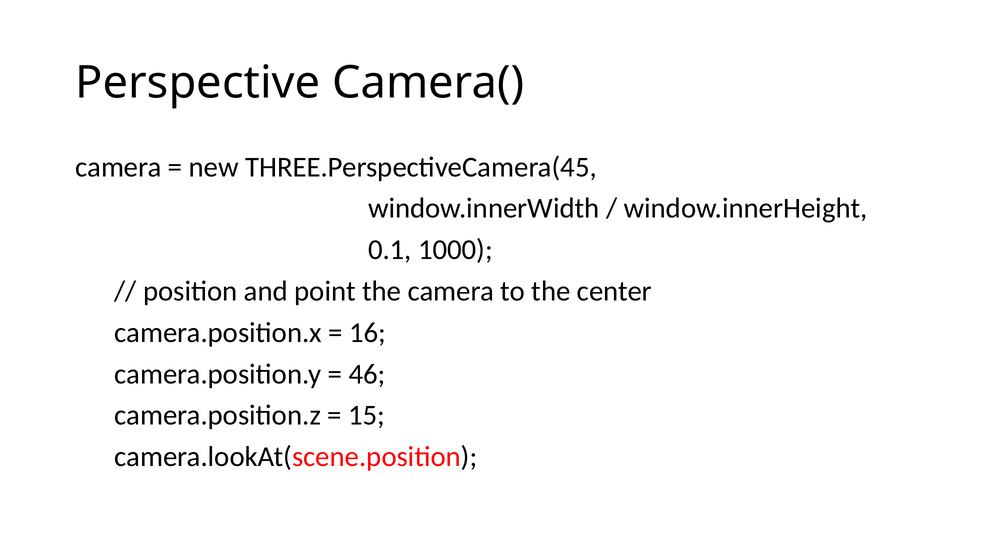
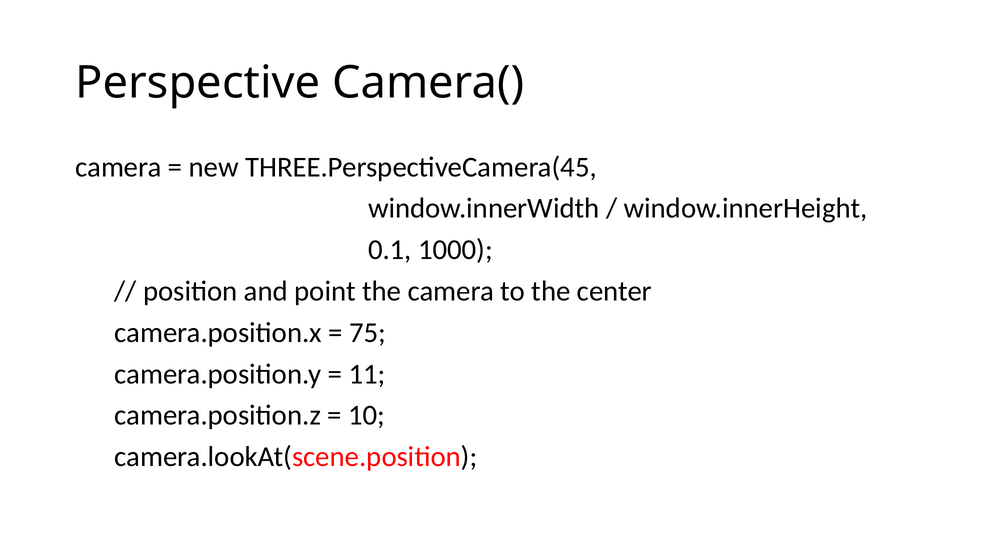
16: 16 -> 75
46: 46 -> 11
15: 15 -> 10
